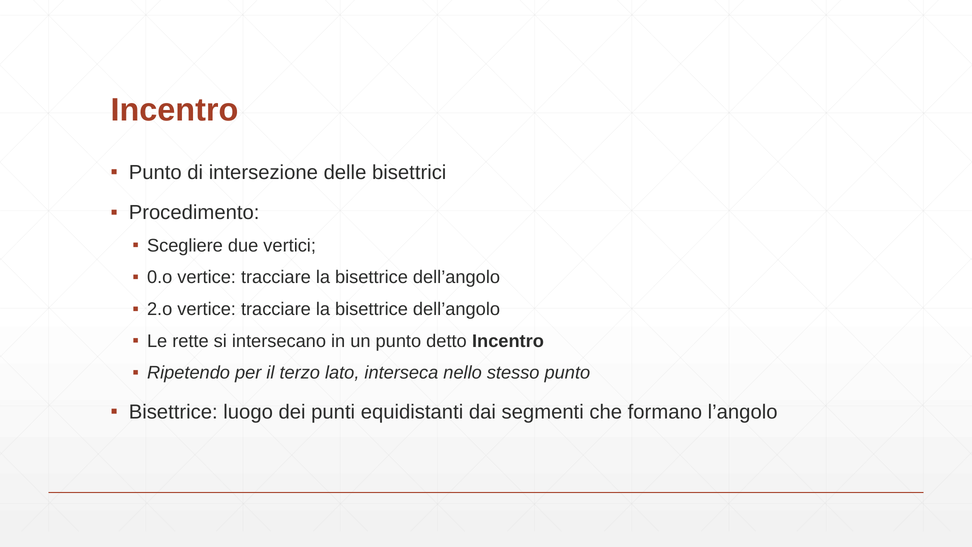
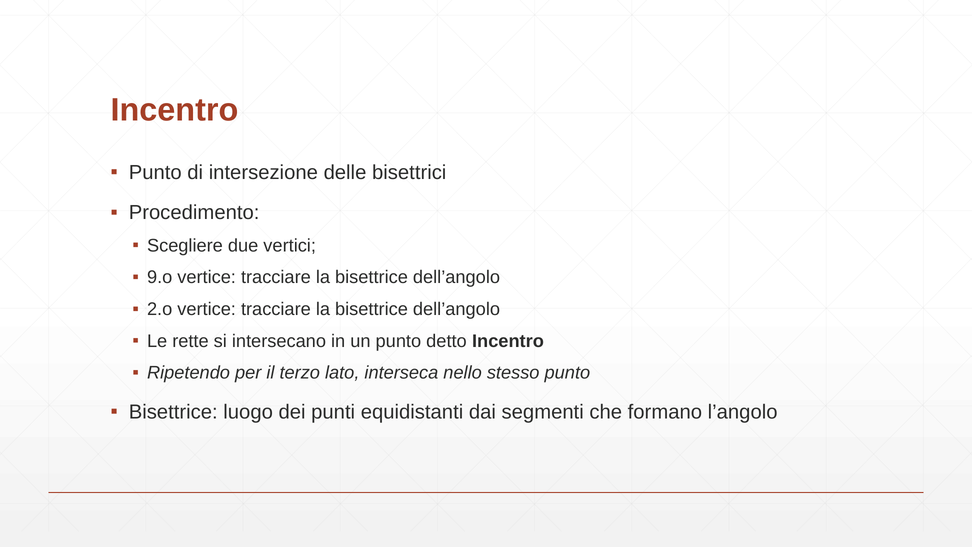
0.o: 0.o -> 9.o
